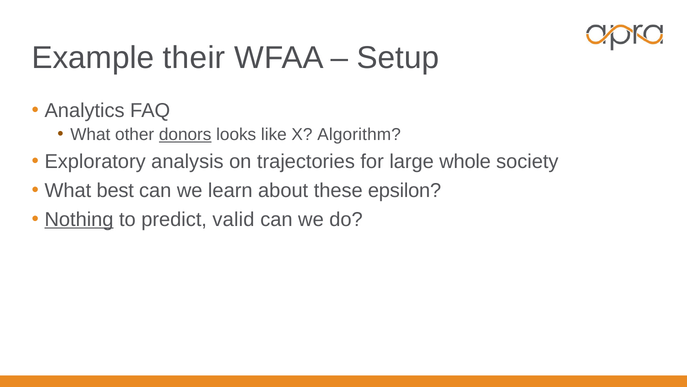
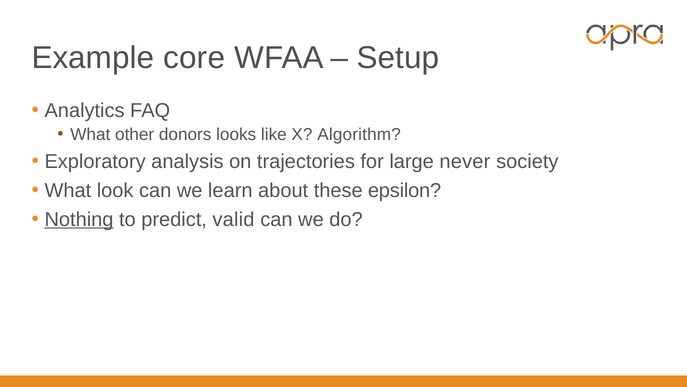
their: their -> core
donors underline: present -> none
whole: whole -> never
best: best -> look
